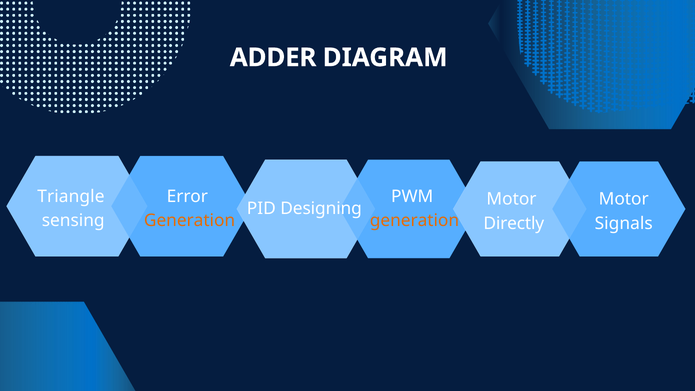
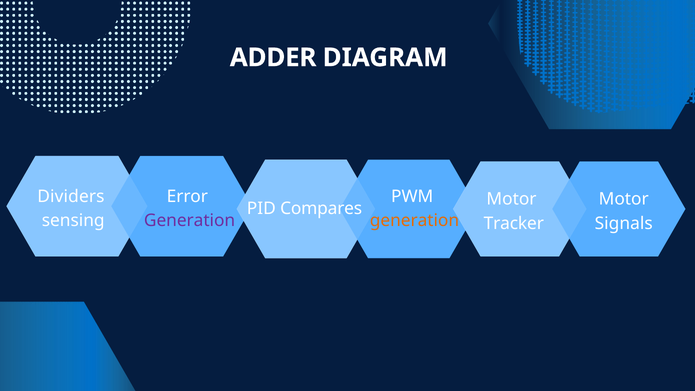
Triangle: Triangle -> Dividers
Designing: Designing -> Compares
Generation at (190, 221) colour: orange -> purple
Directly: Directly -> Tracker
